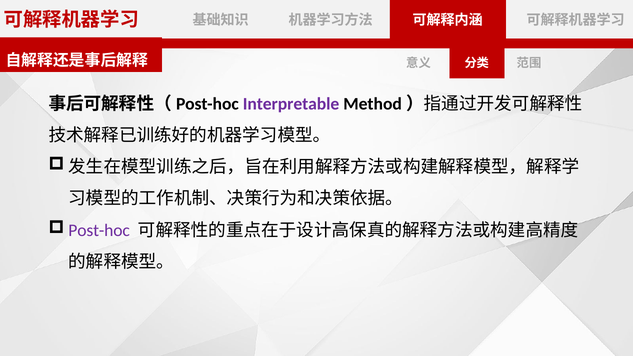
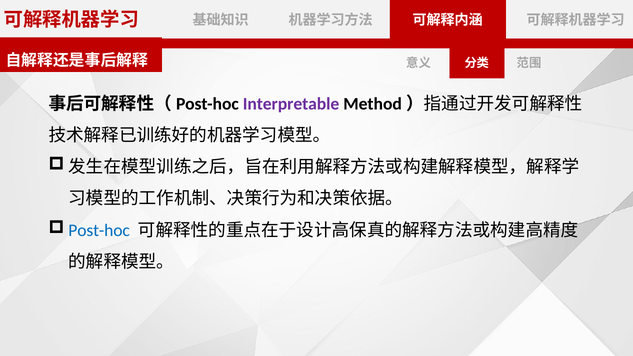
Post-hoc colour: purple -> blue
